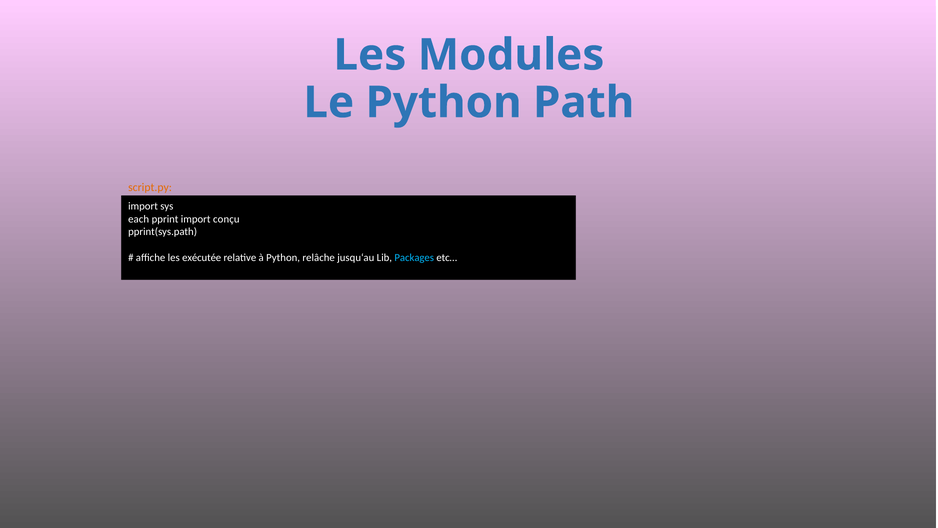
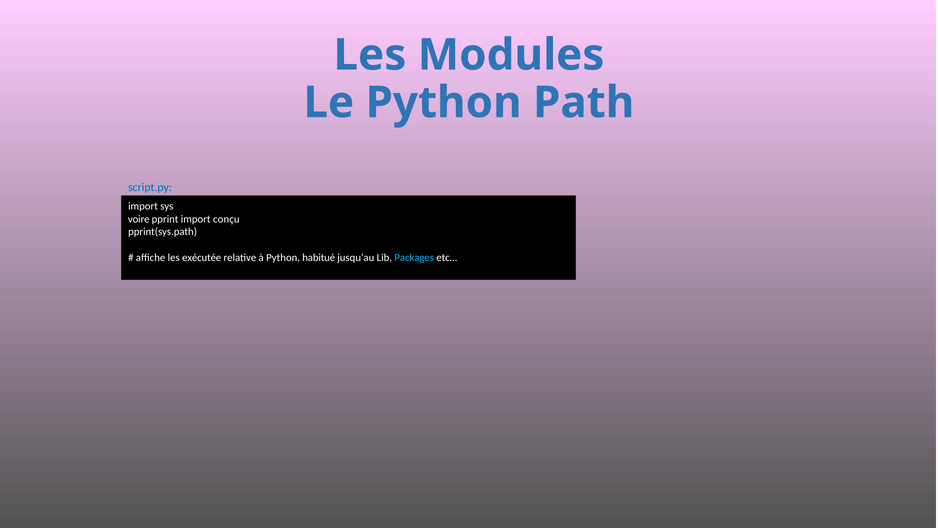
script.py colour: orange -> blue
each: each -> voire
relâche: relâche -> habitué
